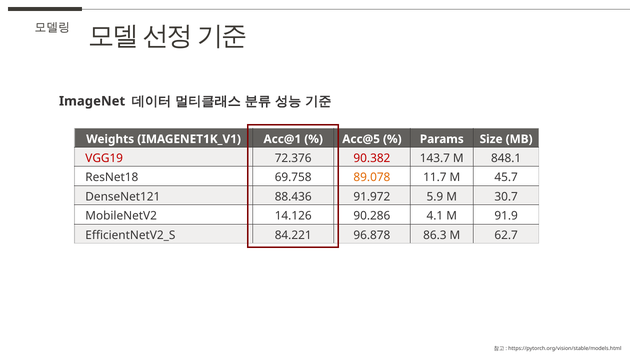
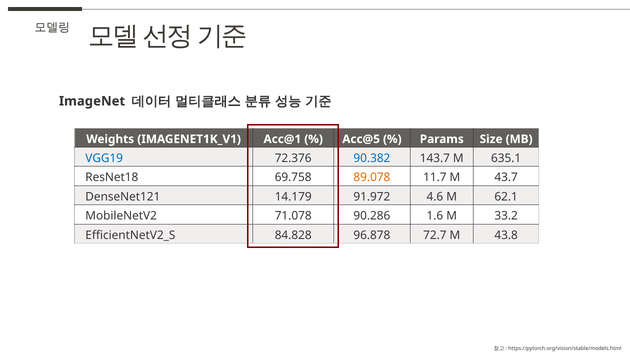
VGG19 colour: red -> blue
90.382 colour: red -> blue
848.1: 848.1 -> 635.1
45.7: 45.7 -> 43.7
88.436: 88.436 -> 14.179
5.9: 5.9 -> 4.6
30.7: 30.7 -> 62.1
14.126: 14.126 -> 71.078
4.1: 4.1 -> 1.6
91.9: 91.9 -> 33.2
84.221: 84.221 -> 84.828
86.3: 86.3 -> 72.7
62.7: 62.7 -> 43.8
